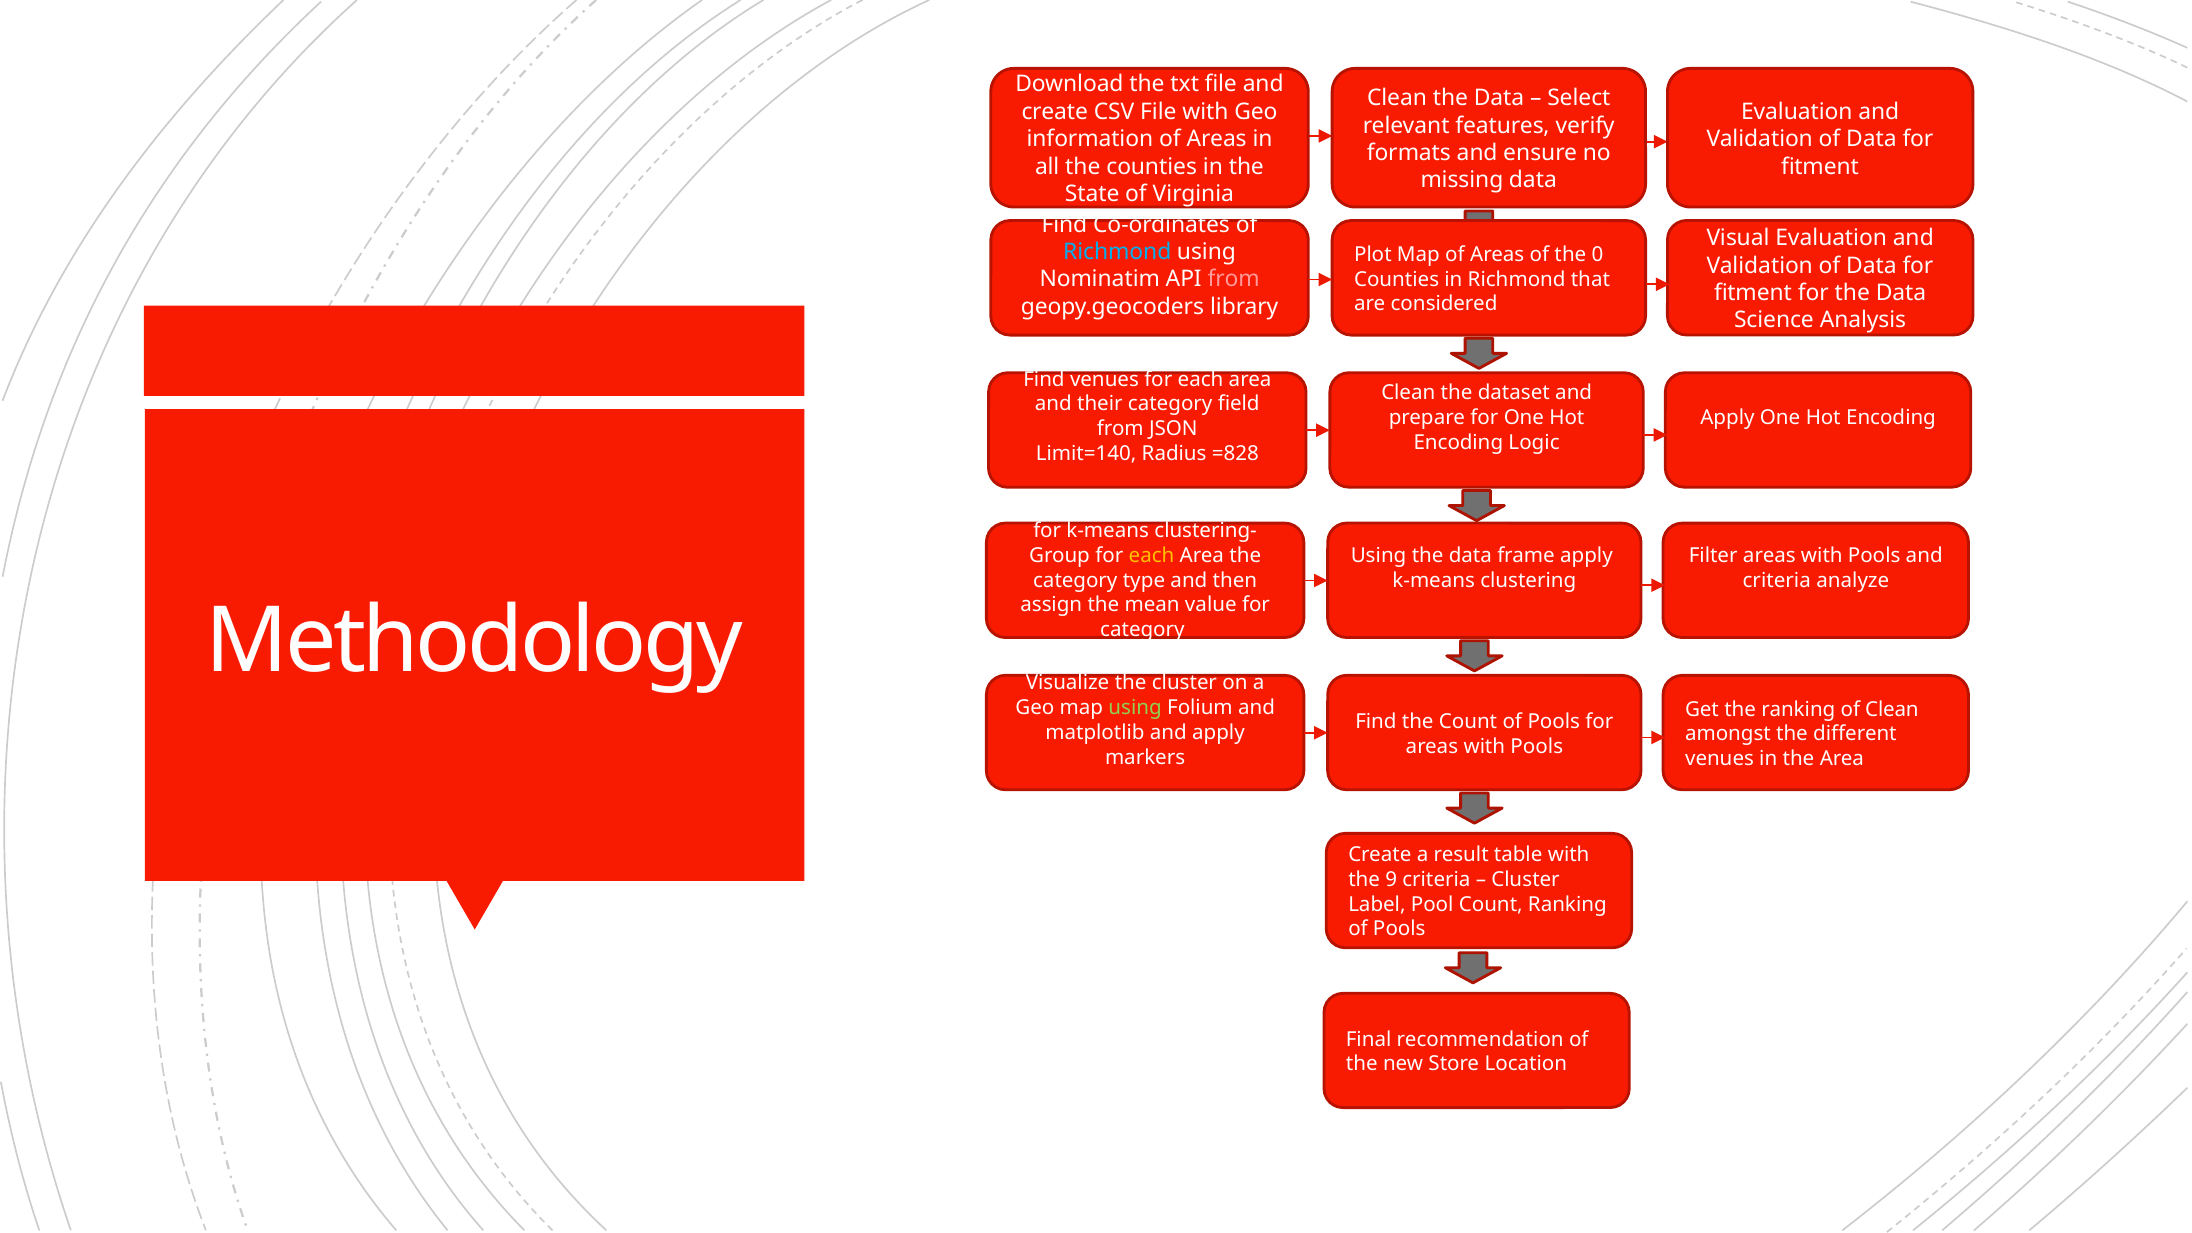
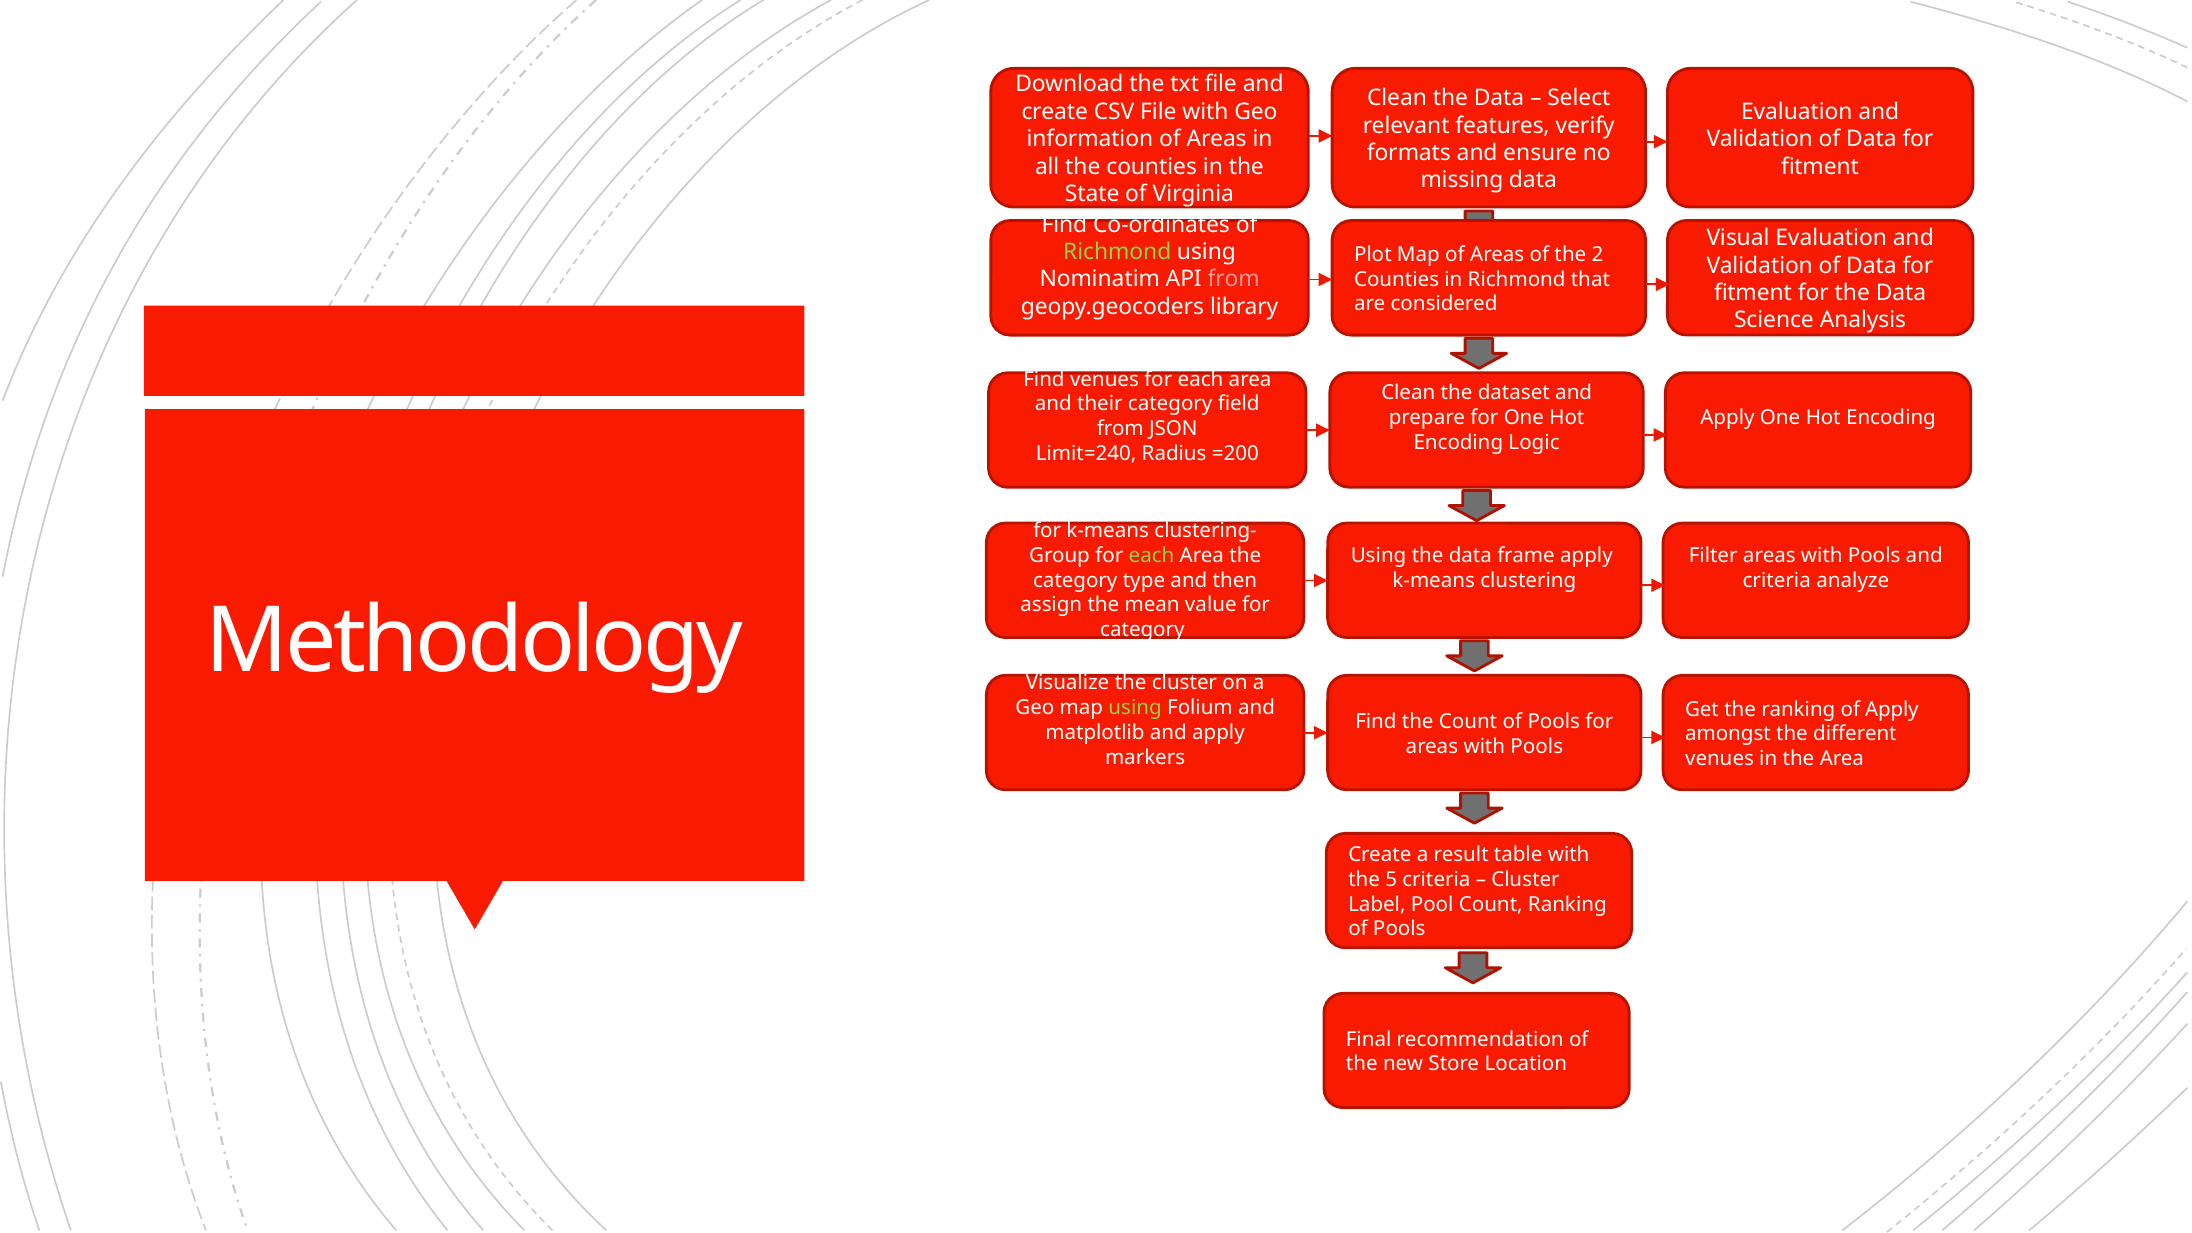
Richmond at (1117, 252) colour: light blue -> light green
0: 0 -> 2
Limit=140: Limit=140 -> Limit=240
=828: =828 -> =200
each at (1152, 556) colour: yellow -> light green
of Clean: Clean -> Apply
9: 9 -> 5
